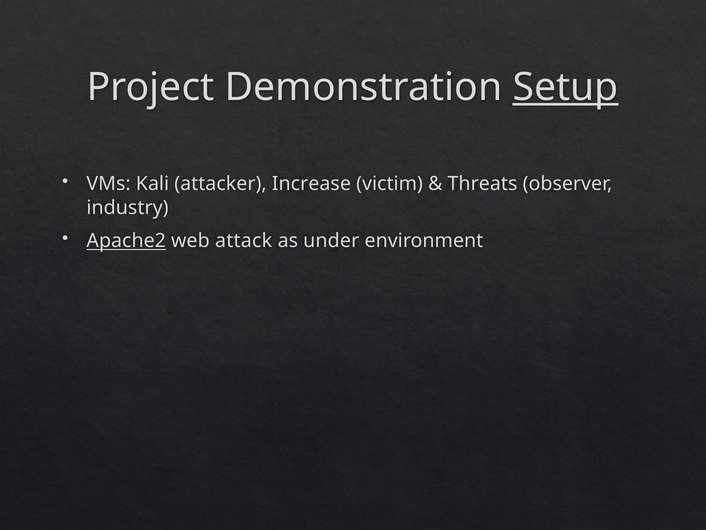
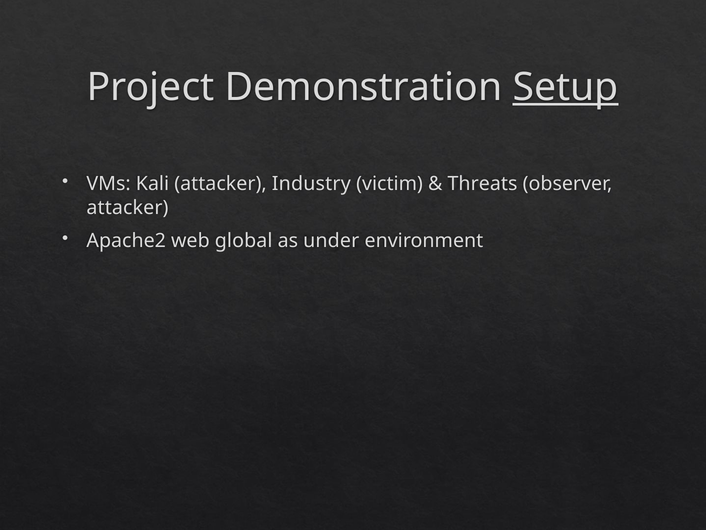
Increase: Increase -> Industry
industry at (128, 207): industry -> attacker
Apache2 underline: present -> none
attack: attack -> global
